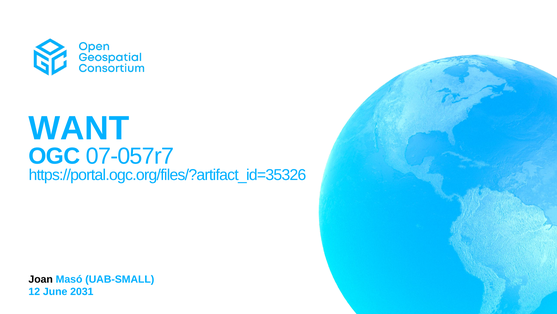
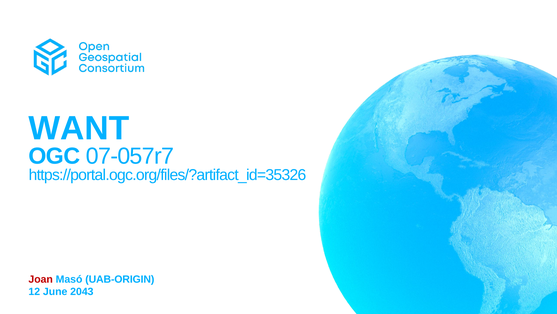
Joan colour: black -> red
UAB-SMALL: UAB-SMALL -> UAB-ORIGIN
2031: 2031 -> 2043
